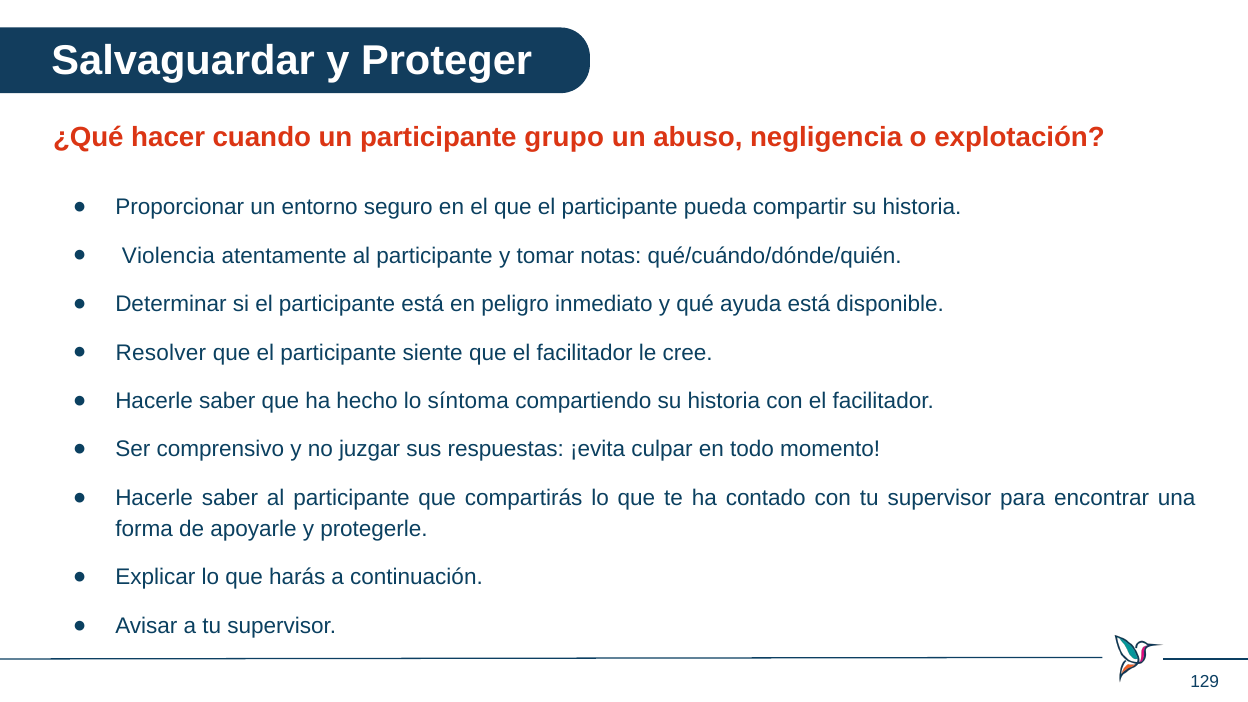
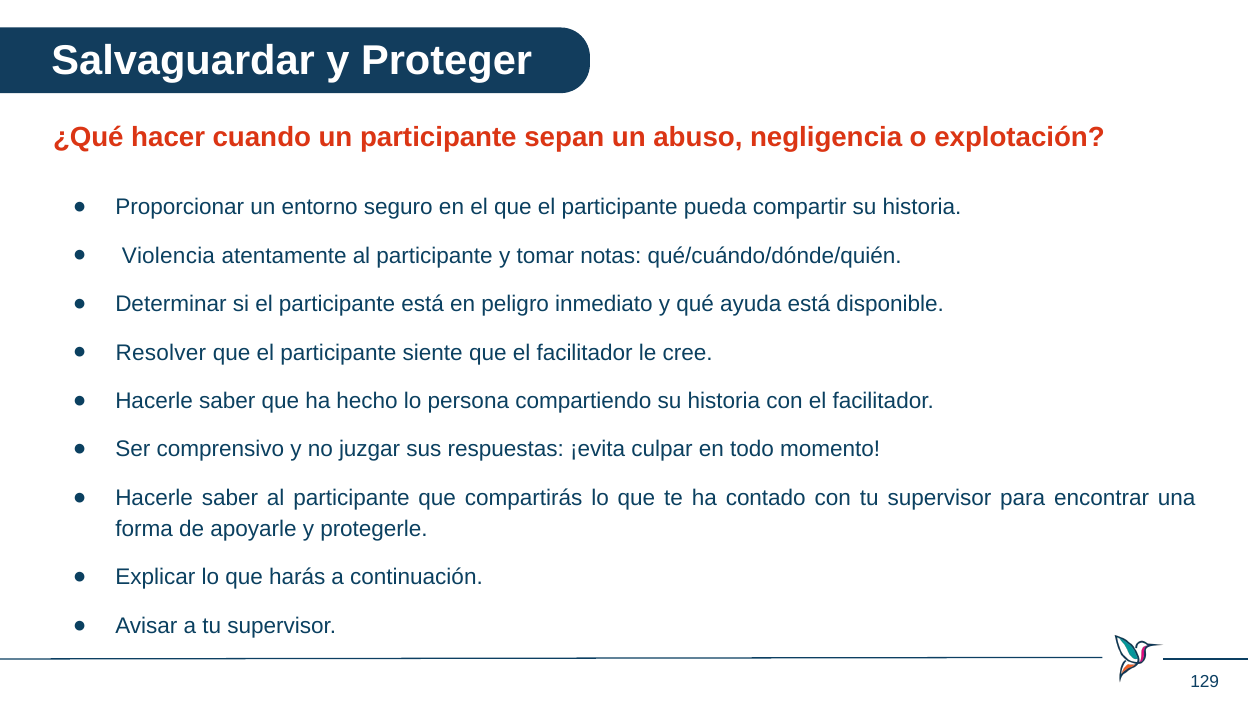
grupo: grupo -> sepan
síntoma: síntoma -> persona
